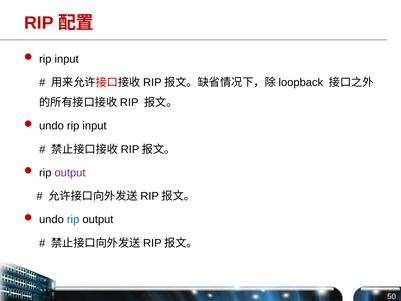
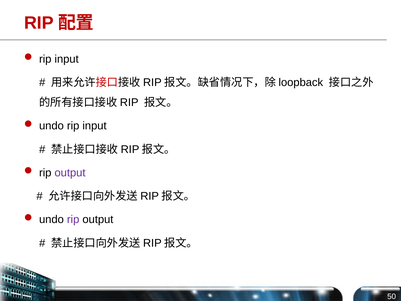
rip at (73, 219) colour: blue -> purple
